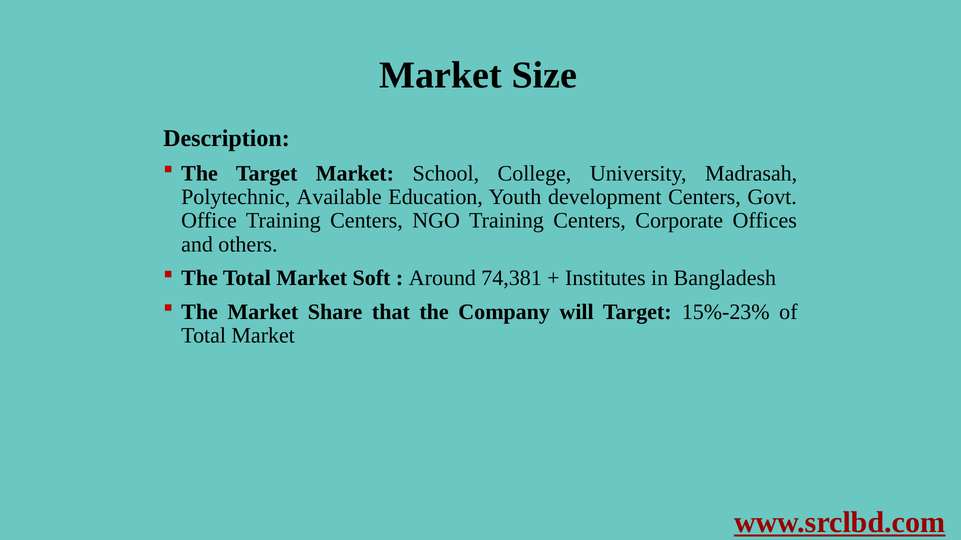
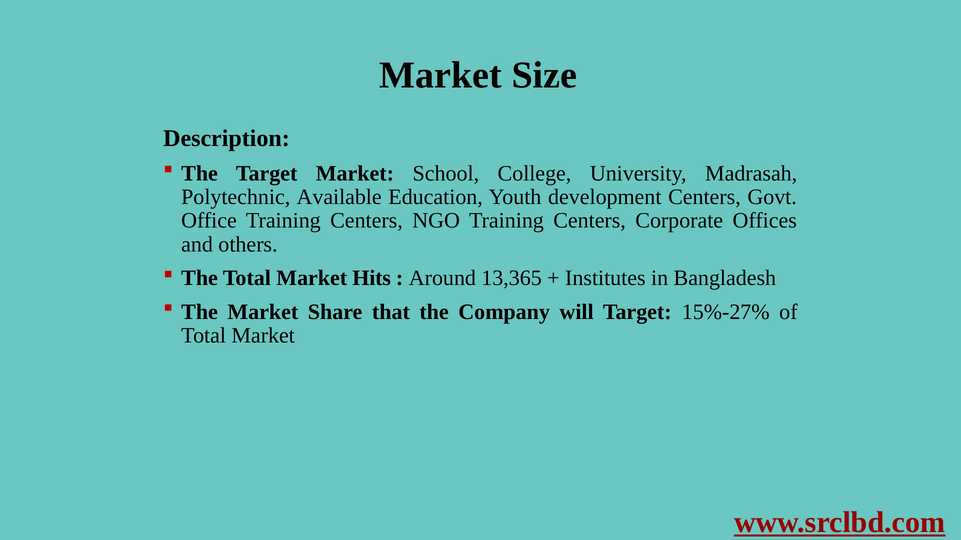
Soft: Soft -> Hits
74,381: 74,381 -> 13,365
15%-23%: 15%-23% -> 15%-27%
